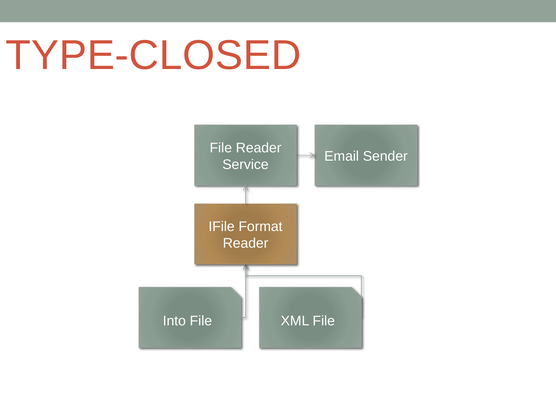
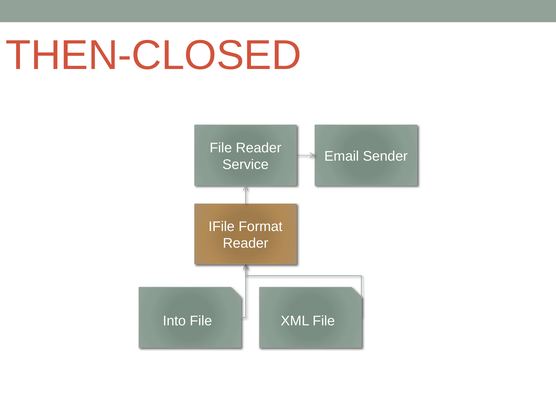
TYPE-CLOSED: TYPE-CLOSED -> THEN-CLOSED
